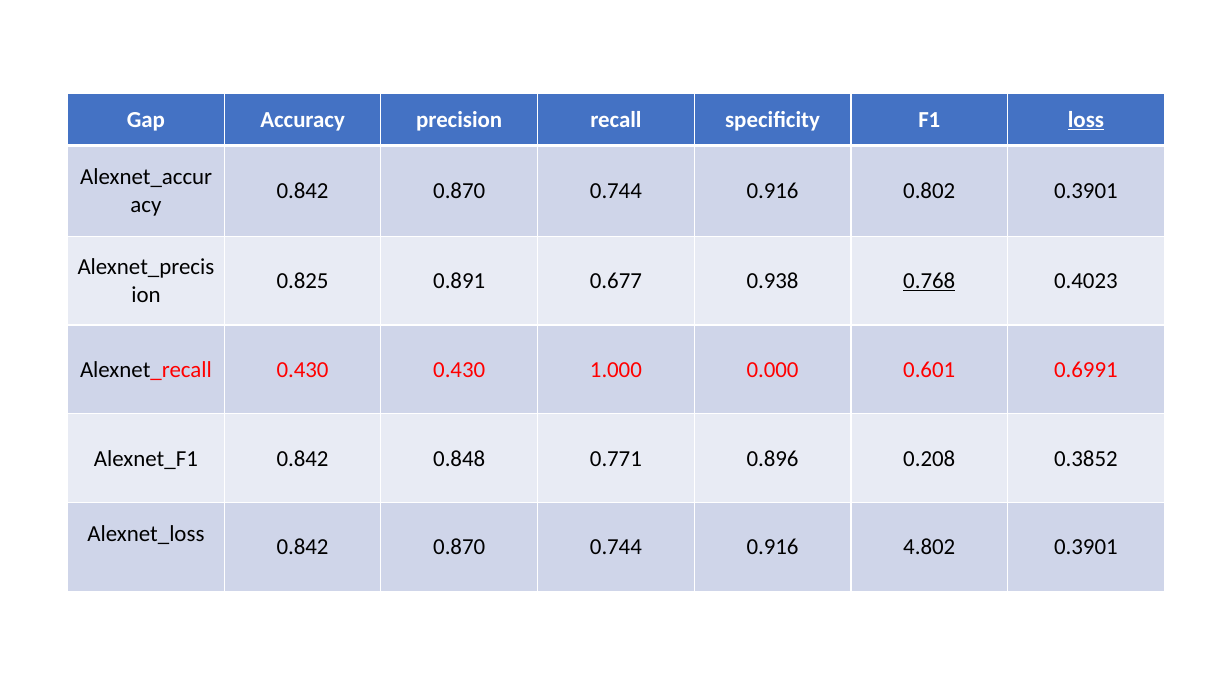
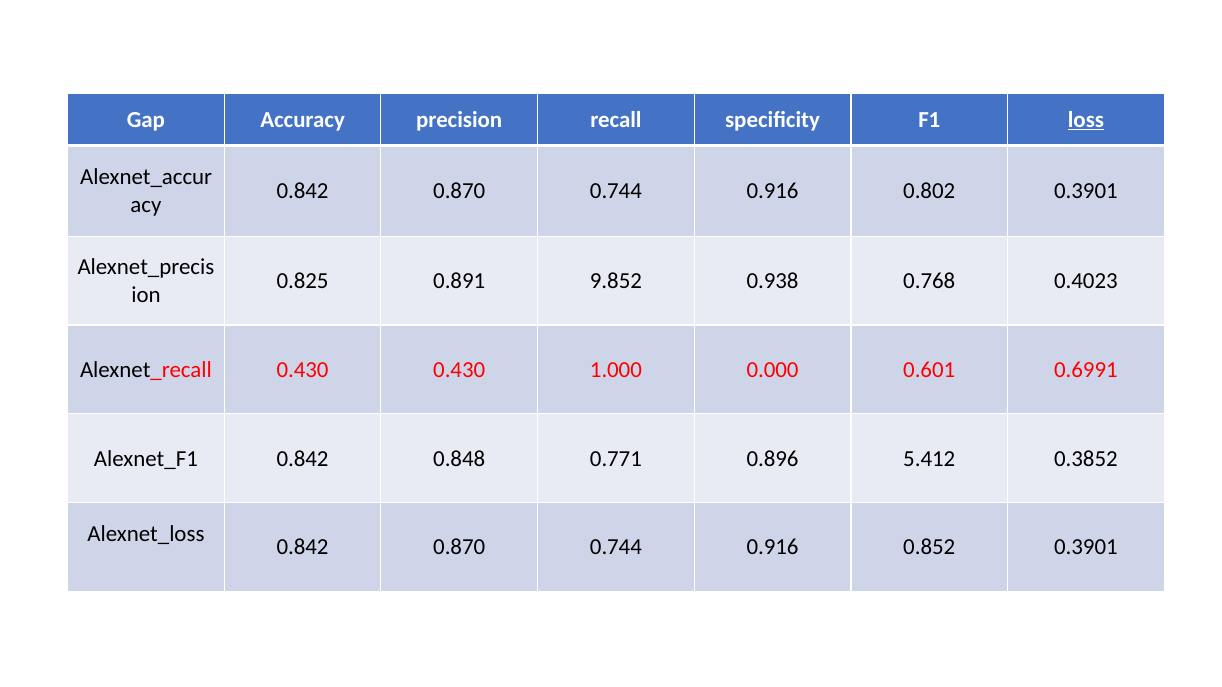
0.677: 0.677 -> 9.852
0.768 underline: present -> none
0.208: 0.208 -> 5.412
4.802: 4.802 -> 0.852
